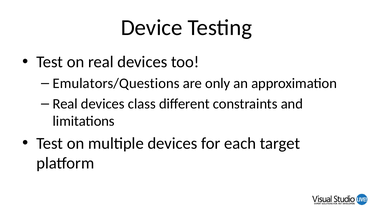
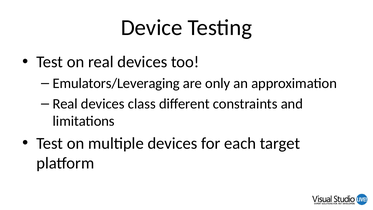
Emulators/Questions: Emulators/Questions -> Emulators/Leveraging
